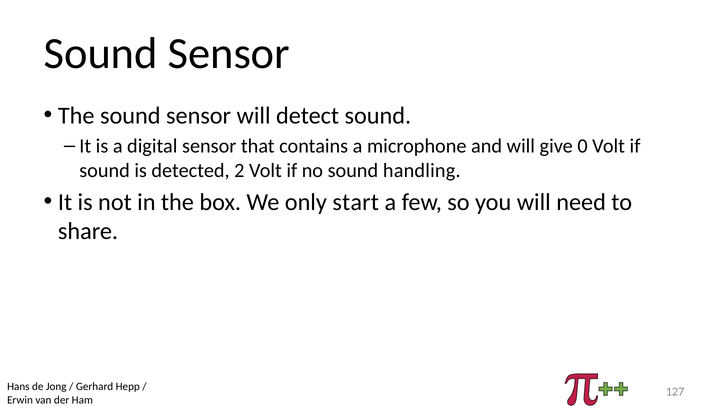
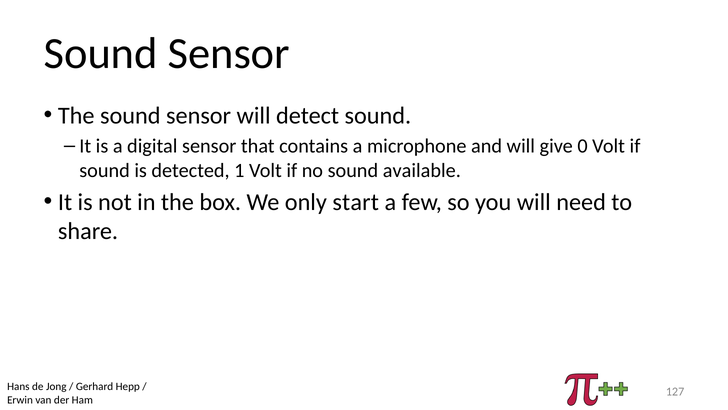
2: 2 -> 1
handling: handling -> available
